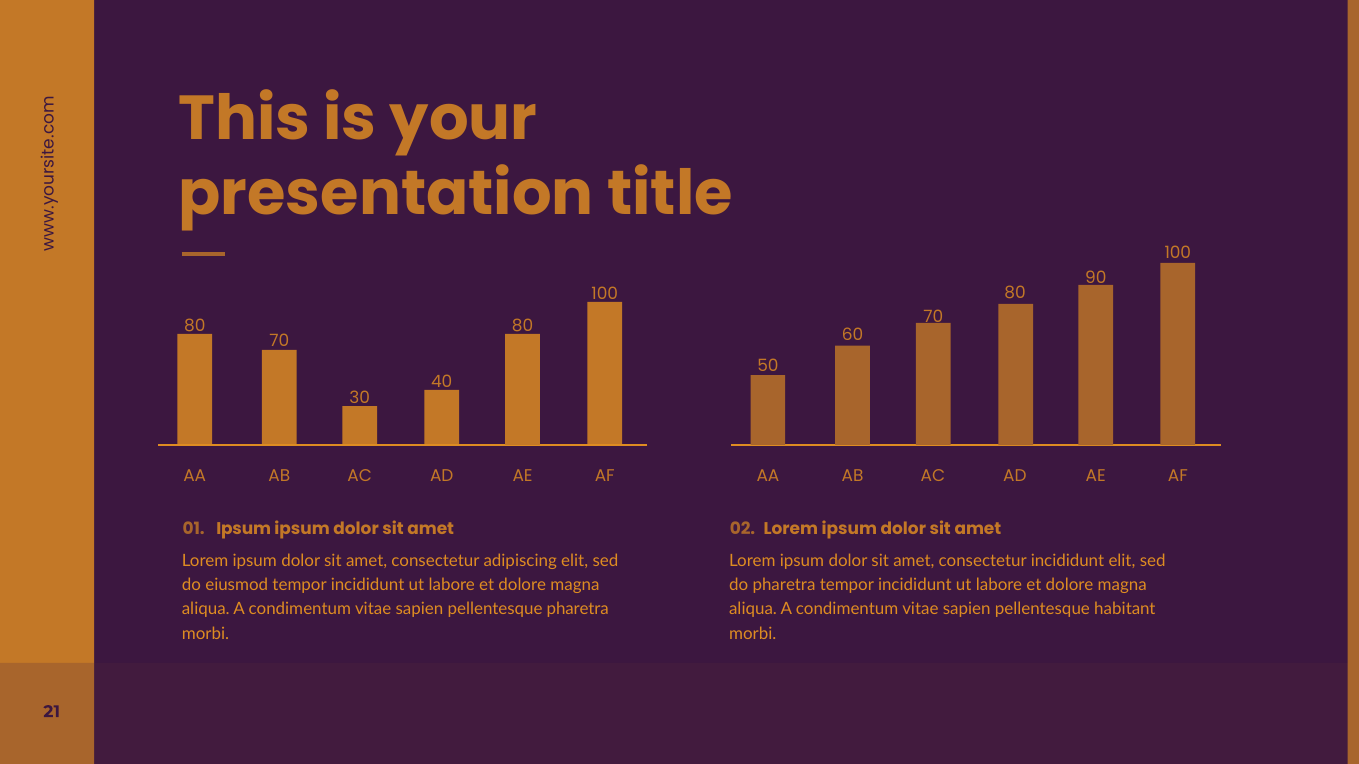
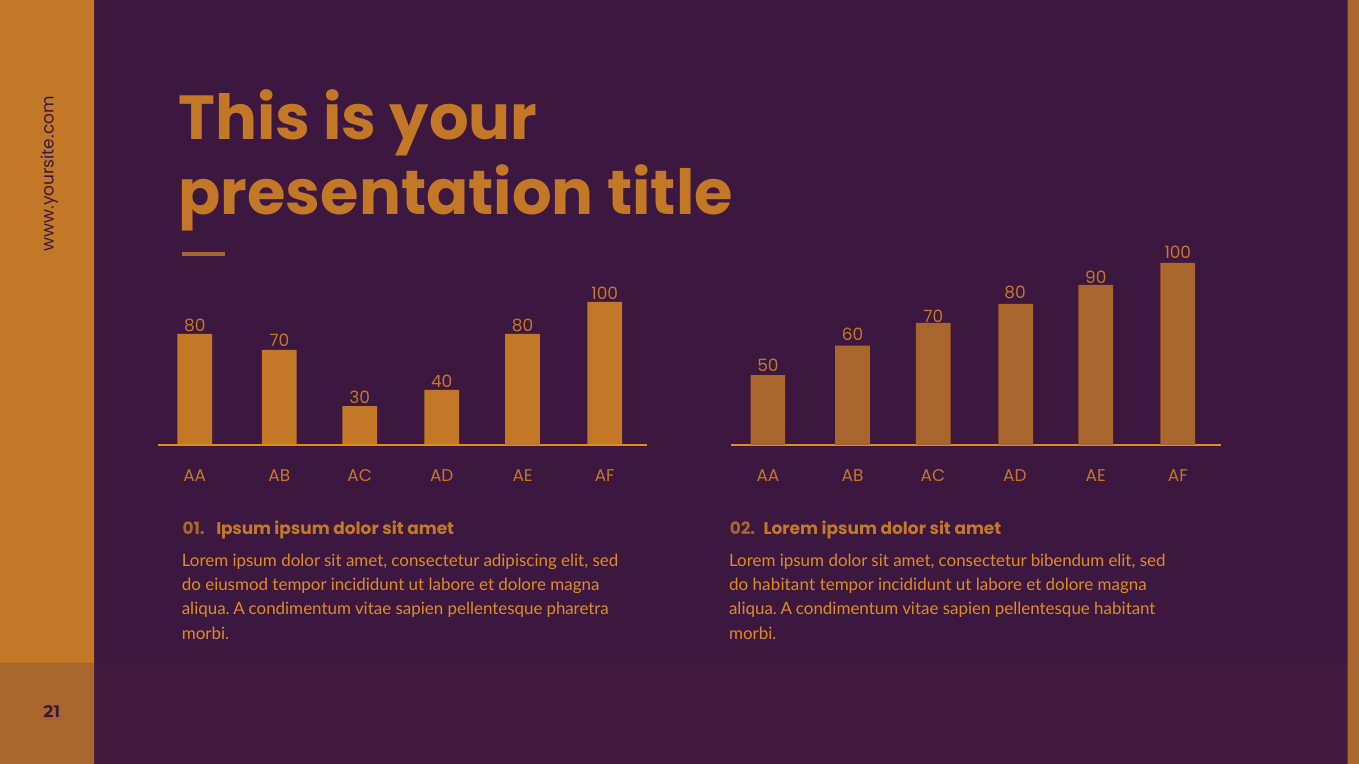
consectetur incididunt: incididunt -> bibendum
do pharetra: pharetra -> habitant
